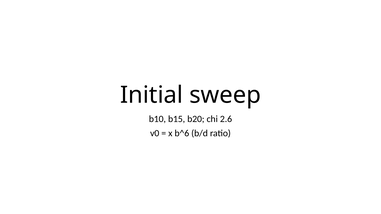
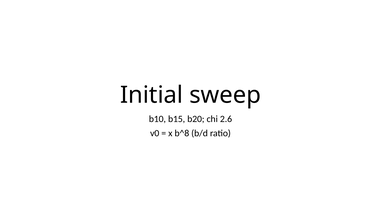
b^6: b^6 -> b^8
